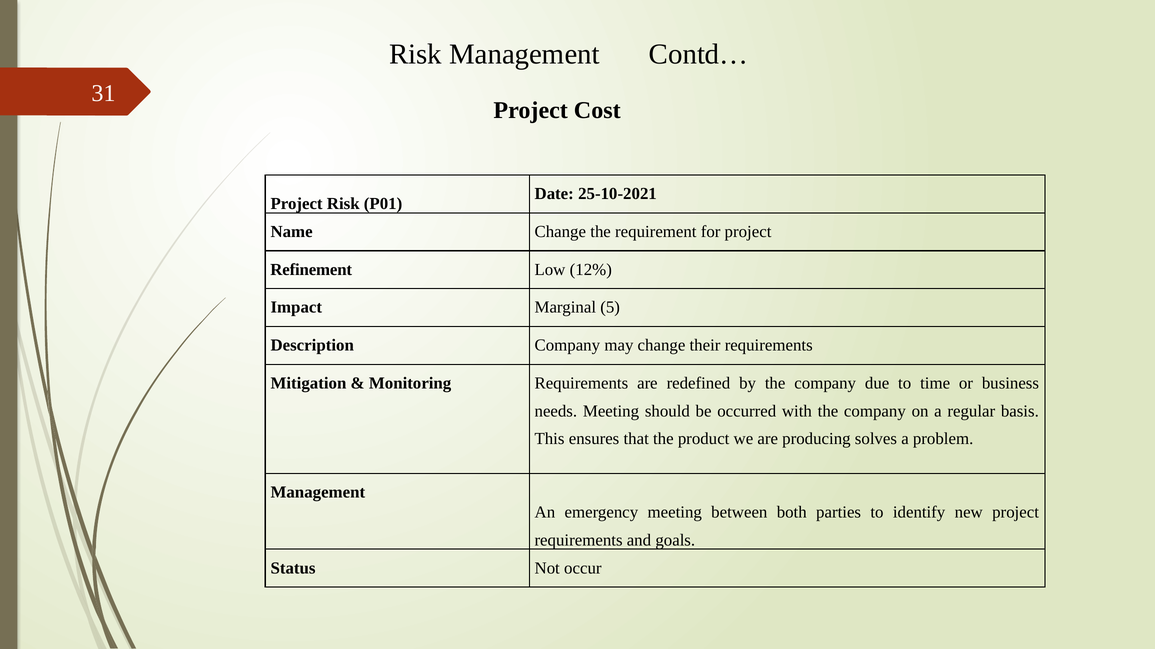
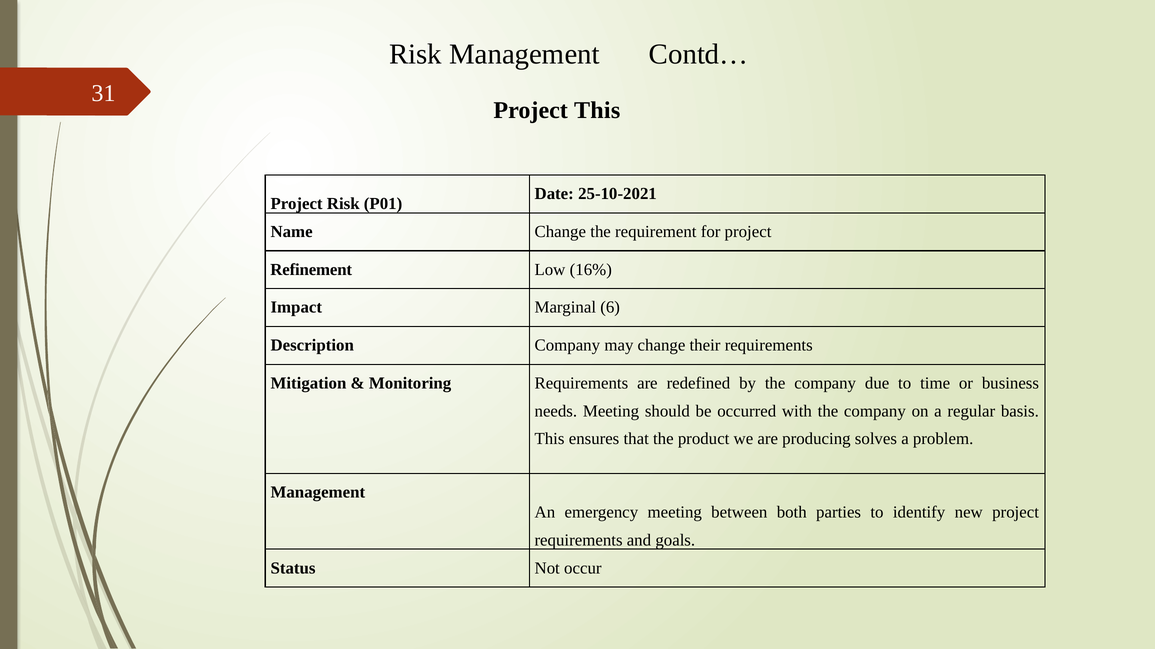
Project Cost: Cost -> This
12%: 12% -> 16%
5: 5 -> 6
